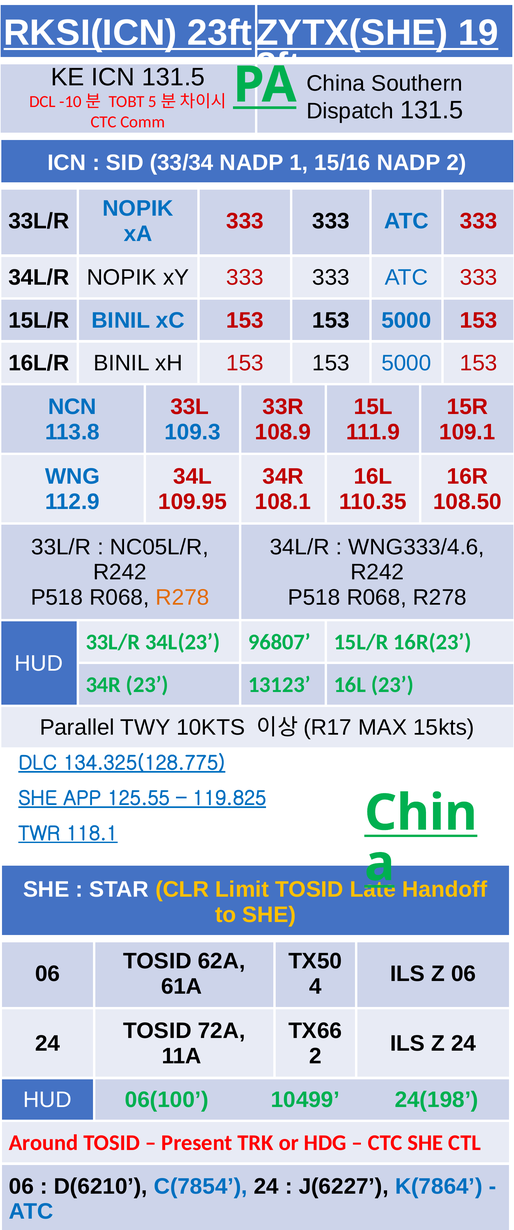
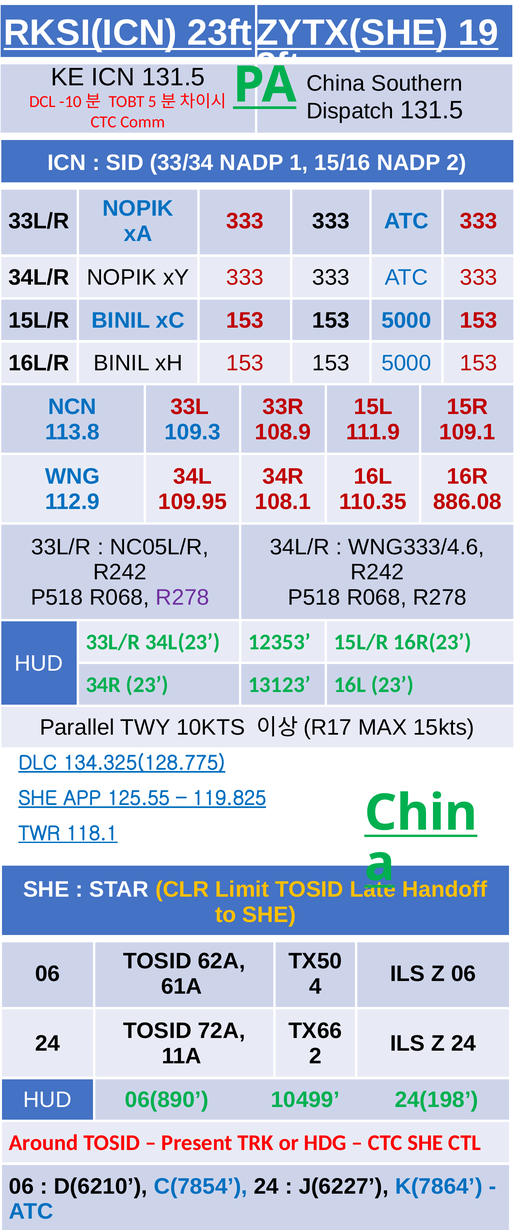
108.50: 108.50 -> 886.08
R278 at (182, 597) colour: orange -> purple
96807: 96807 -> 12353
06(100: 06(100 -> 06(890
